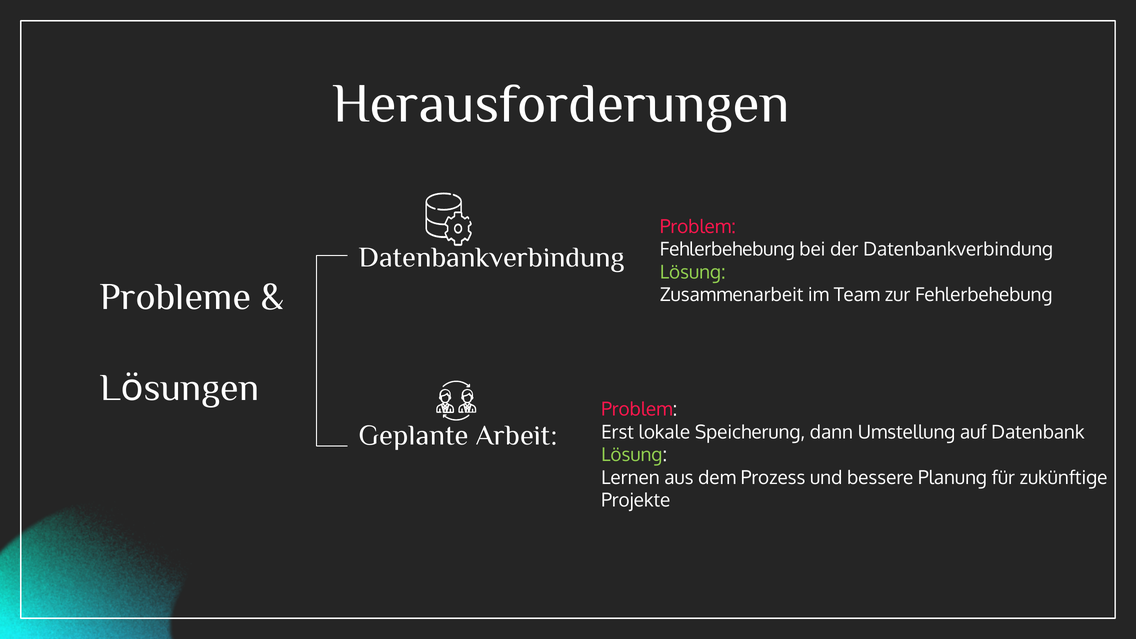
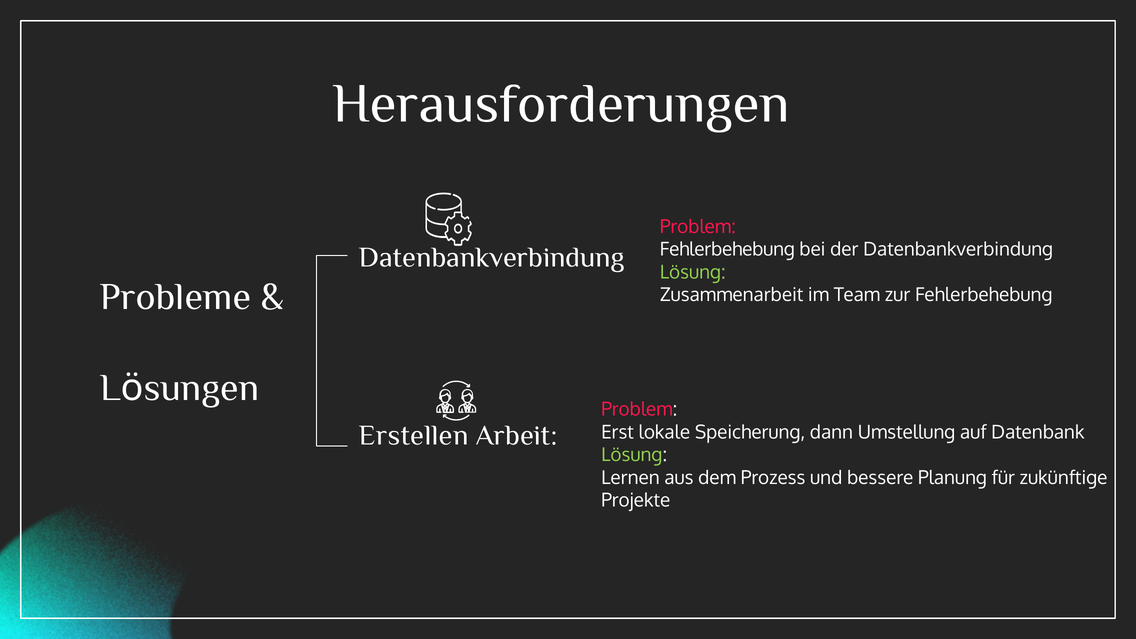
Geplante: Geplante -> Erstellen
